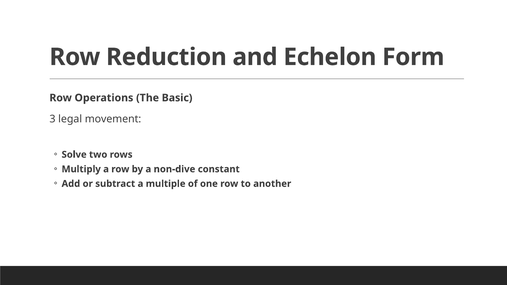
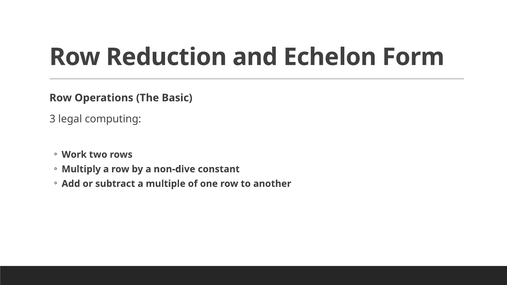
movement: movement -> computing
Solve: Solve -> Work
